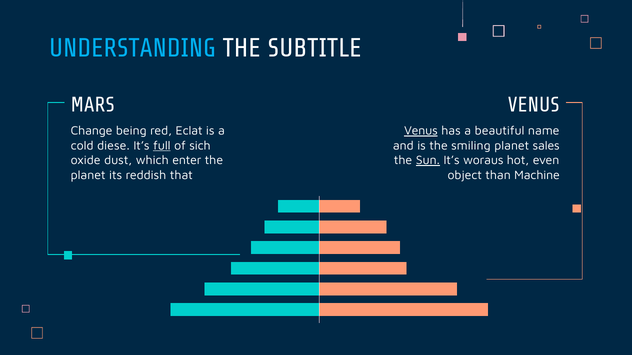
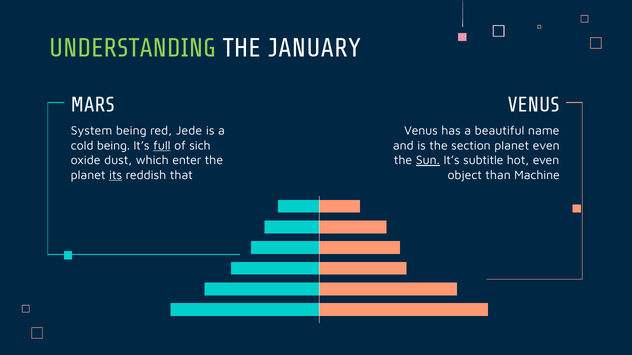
UNDERSTANDING colour: light blue -> light green
SUBTITLE: SUBTITLE -> JANUARY
Change: Change -> System
Eclat: Eclat -> Jede
Venus at (421, 131) underline: present -> none
cold diese: diese -> being
smiling: smiling -> section
planet sales: sales -> even
woraus: woraus -> subtitle
its underline: none -> present
